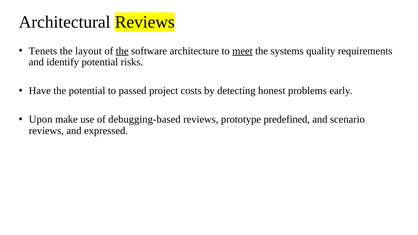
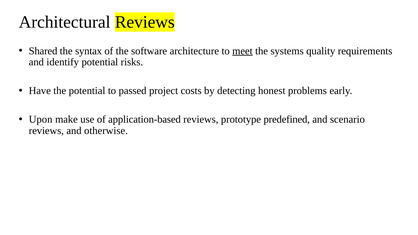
Tenets: Tenets -> Shared
layout: layout -> syntax
the at (122, 51) underline: present -> none
debugging-based: debugging-based -> application-based
expressed: expressed -> otherwise
